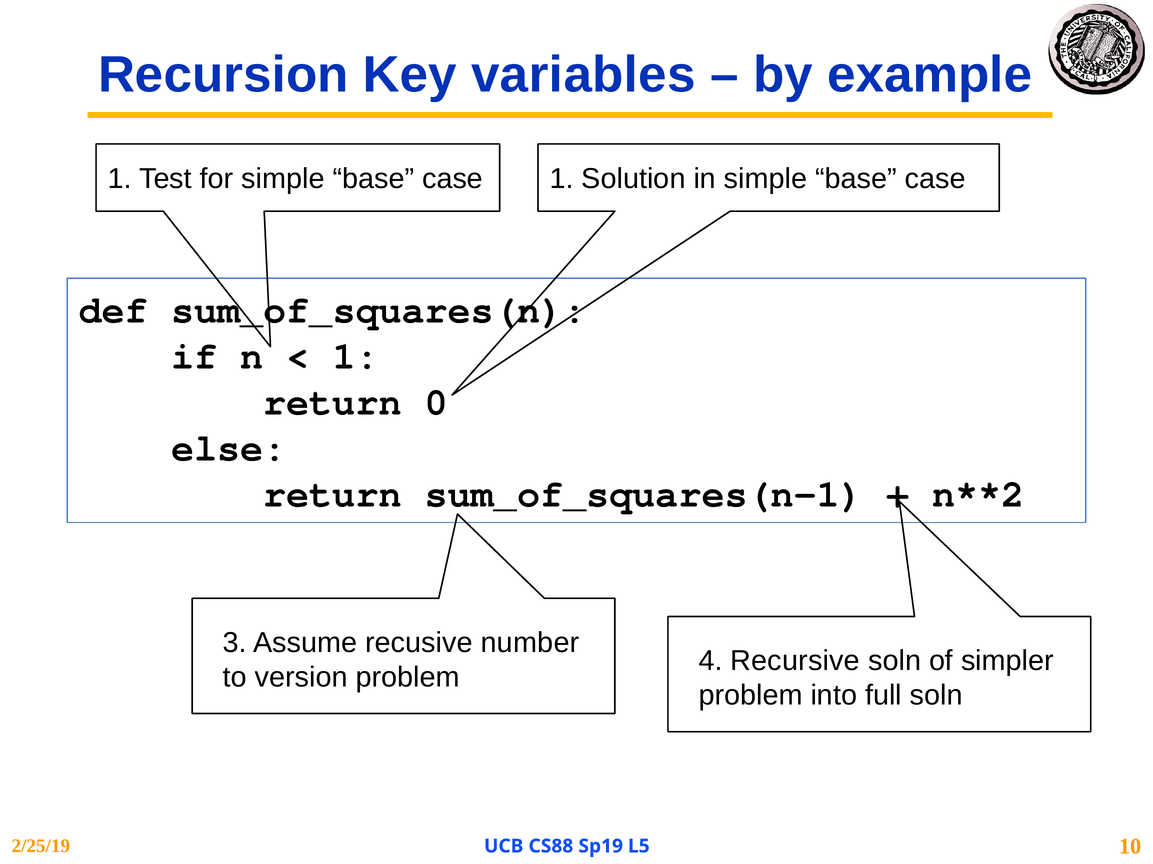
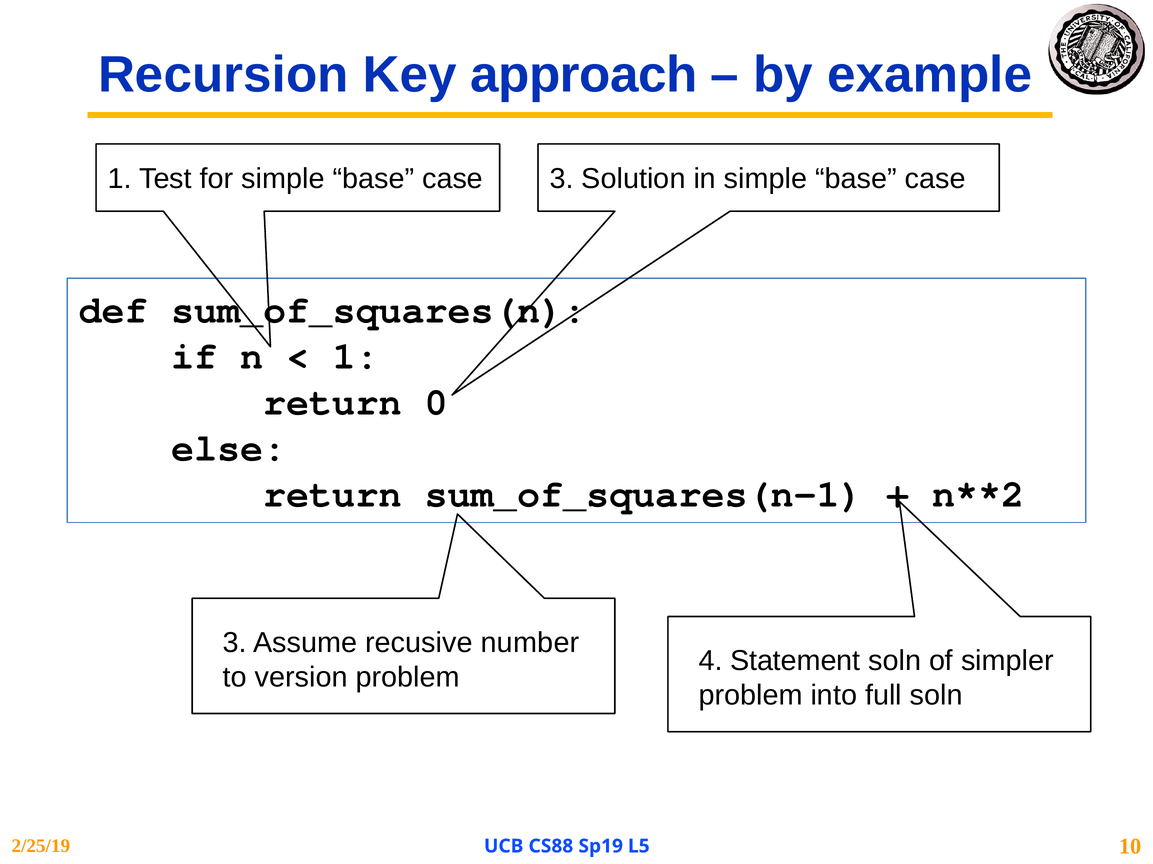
variables: variables -> approach
1 at (562, 179): 1 -> 3
Recursive: Recursive -> Statement
